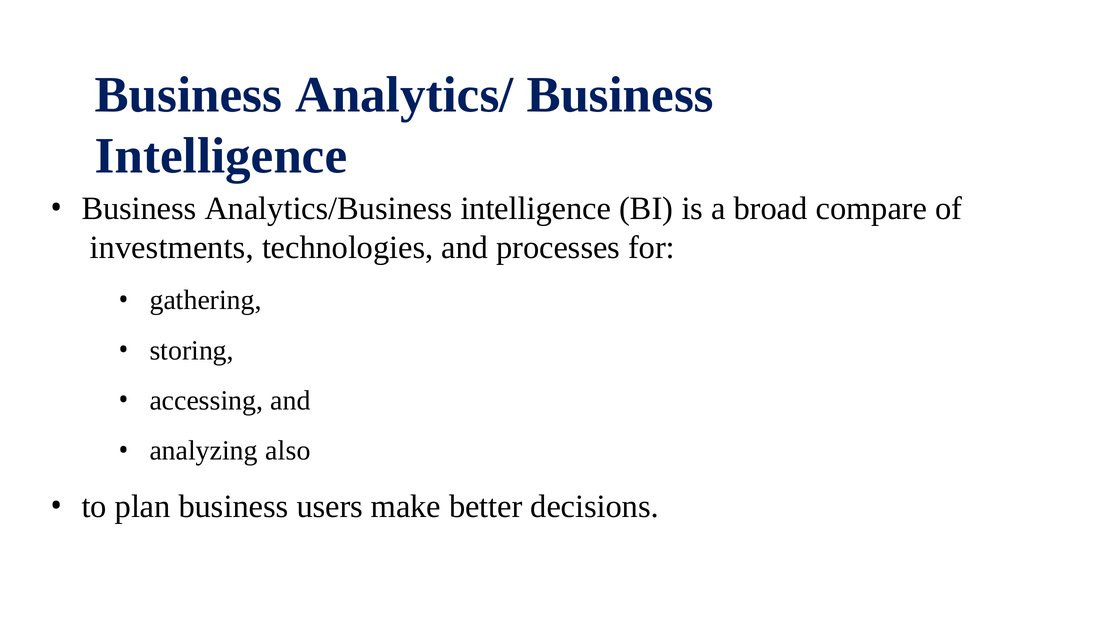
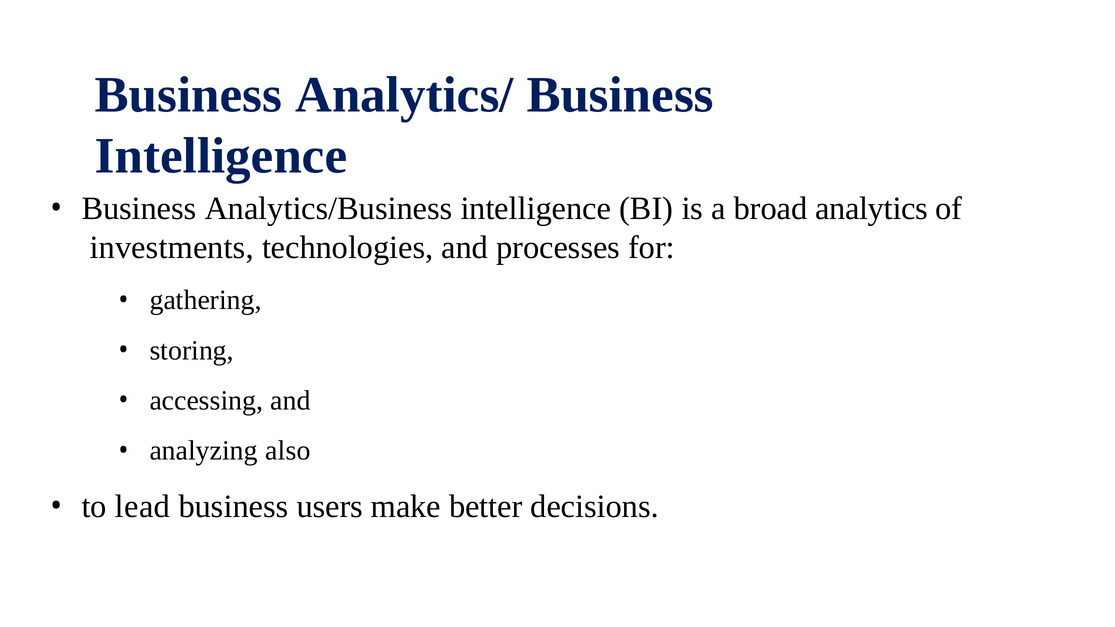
compare: compare -> analytics
plan: plan -> lead
